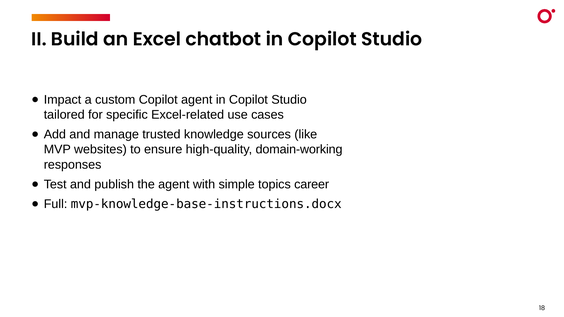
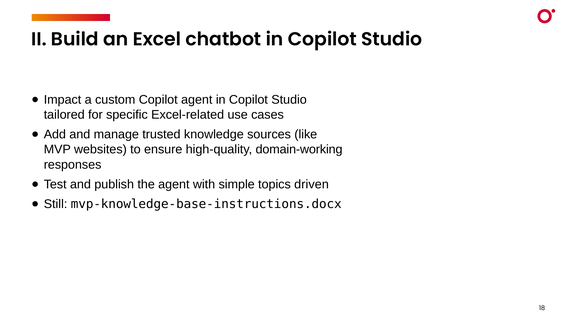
career: career -> driven
Full: Full -> Still
